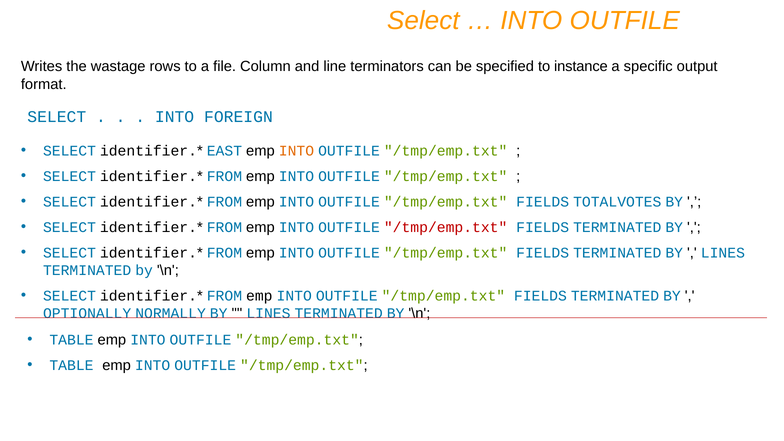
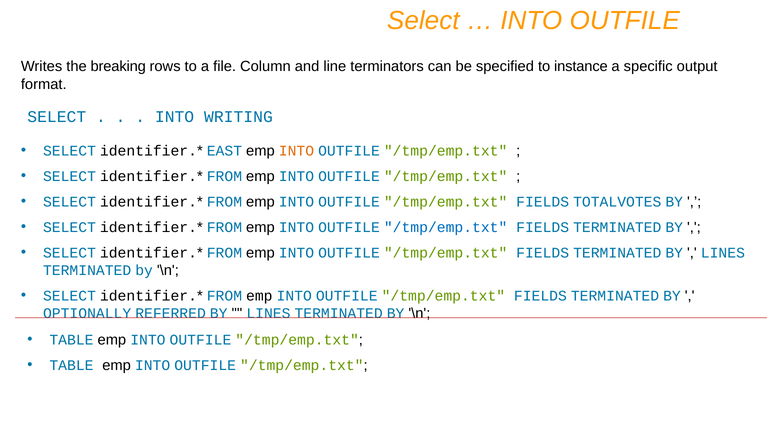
wastage: wastage -> breaking
FOREIGN: FOREIGN -> WRITING
/tmp/emp.txt at (446, 227) colour: red -> blue
NORMALLY: NORMALLY -> REFERRED
